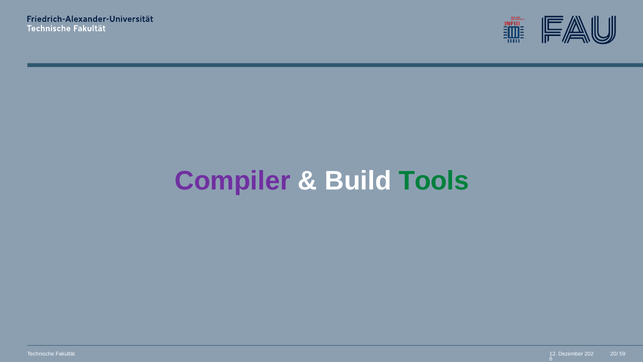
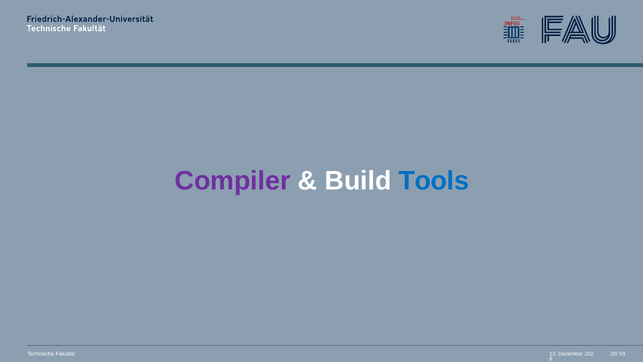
Tools colour: green -> blue
